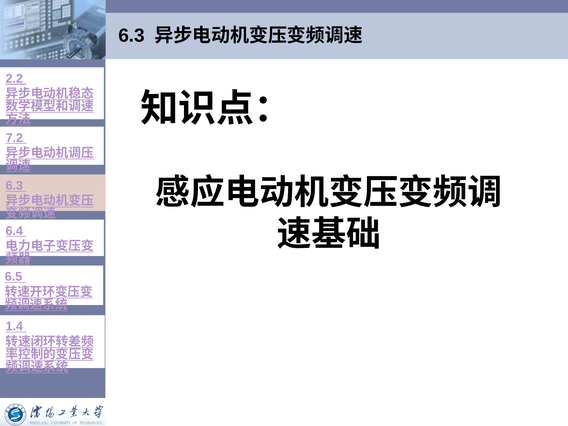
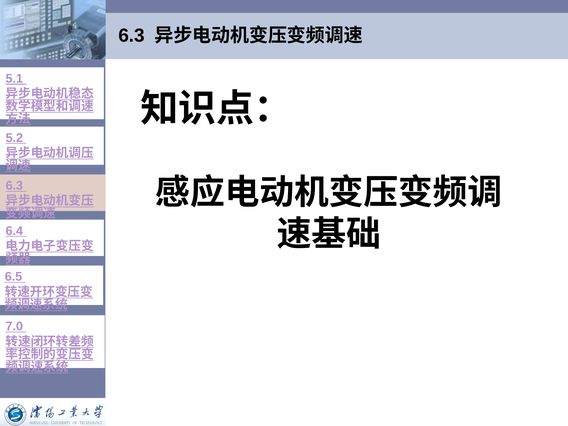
2.2: 2.2 -> 5.1
7.2: 7.2 -> 5.2
1.4: 1.4 -> 7.0
